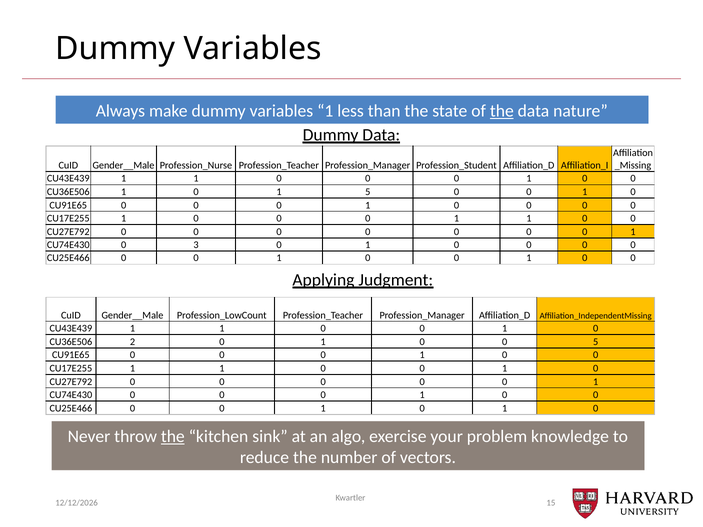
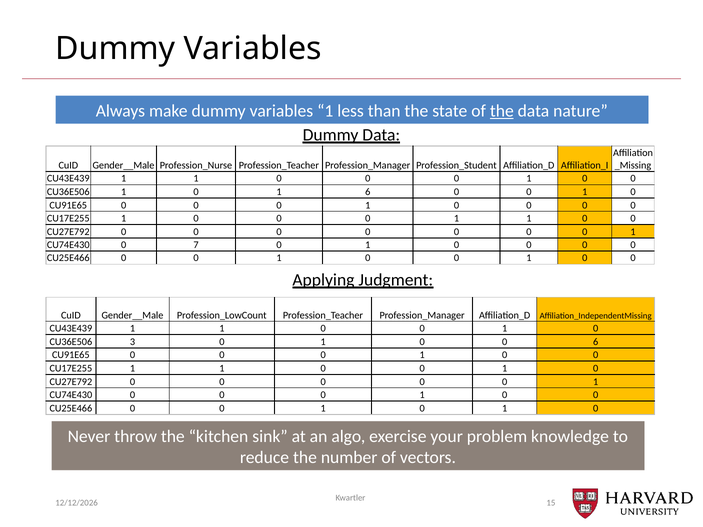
1 5: 5 -> 6
3: 3 -> 7
2: 2 -> 3
0 5: 5 -> 6
the at (173, 437) underline: present -> none
